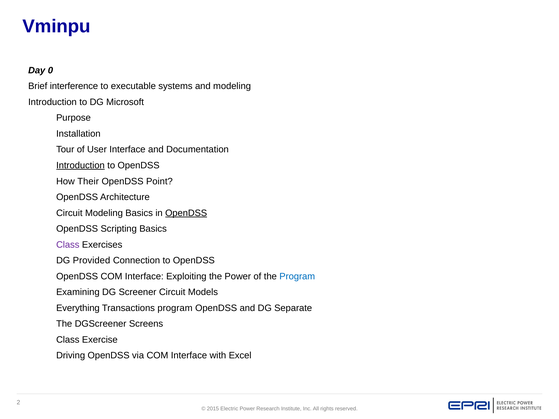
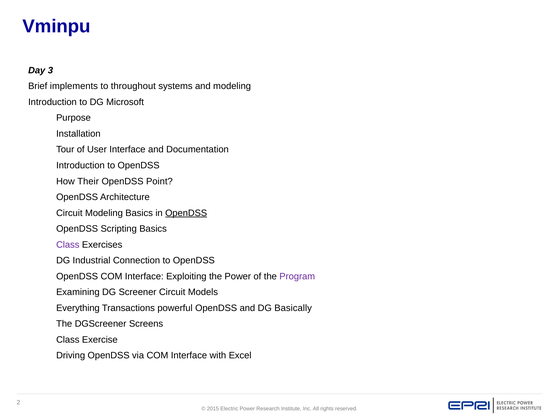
0: 0 -> 3
interference: interference -> implements
executable: executable -> throughout
Introduction at (80, 166) underline: present -> none
Provided: Provided -> Industrial
Program at (297, 276) colour: blue -> purple
Transactions program: program -> powerful
Separate: Separate -> Basically
